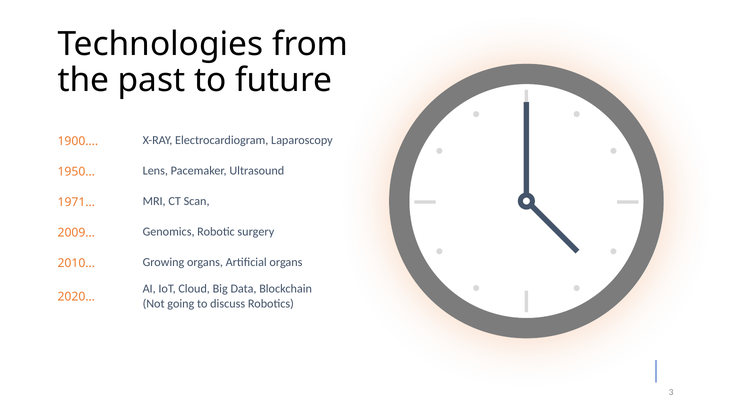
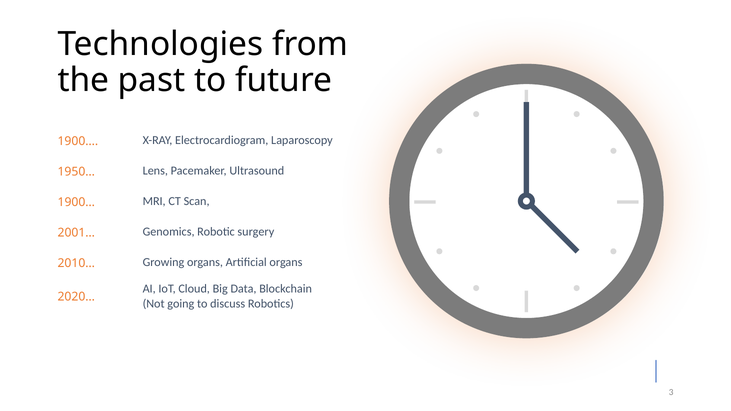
1971… at (76, 202): 1971… -> 1900…
2009…: 2009… -> 2001…
